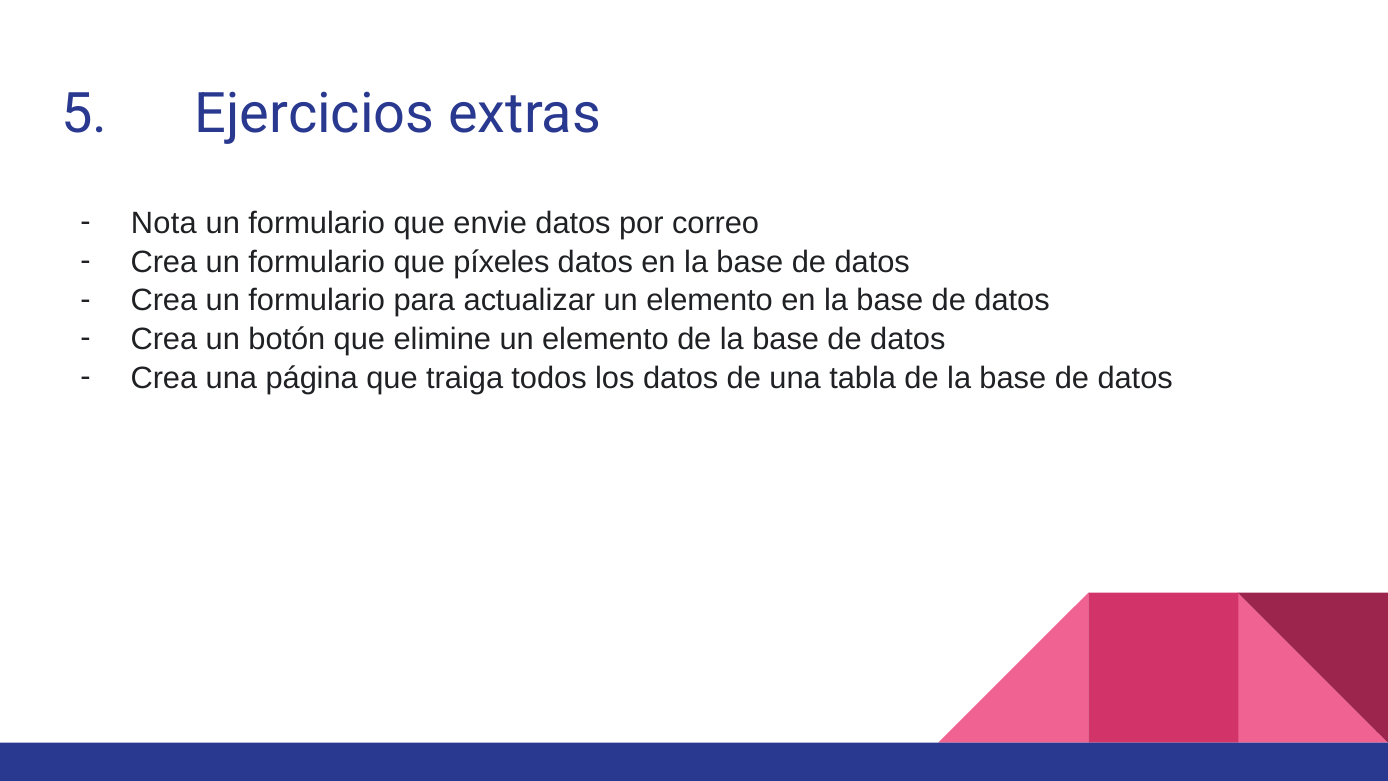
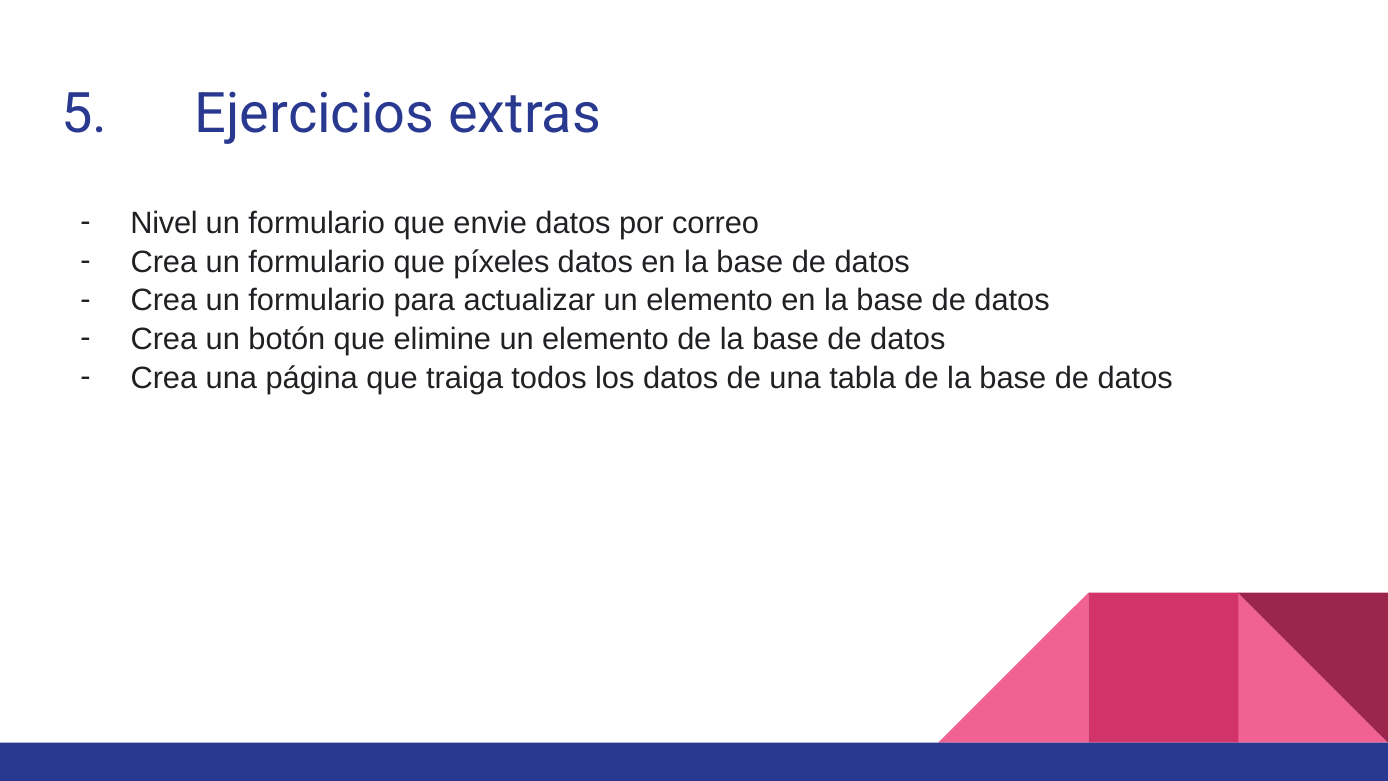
Nota: Nota -> Nivel
